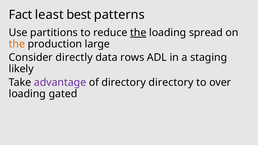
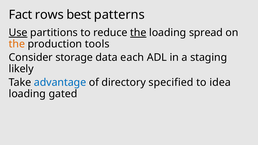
least: least -> rows
Use underline: none -> present
large: large -> tools
directly: directly -> storage
rows: rows -> each
advantage colour: purple -> blue
directory directory: directory -> specified
over: over -> idea
